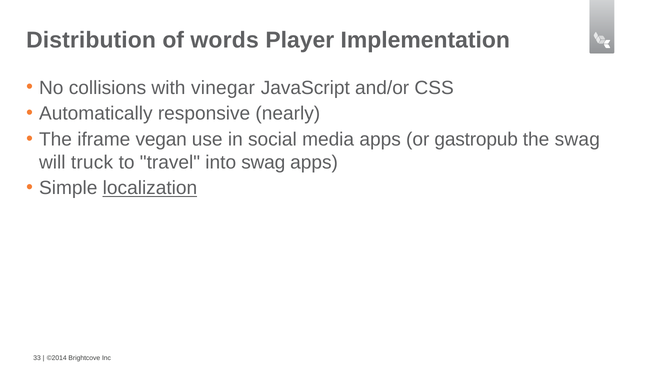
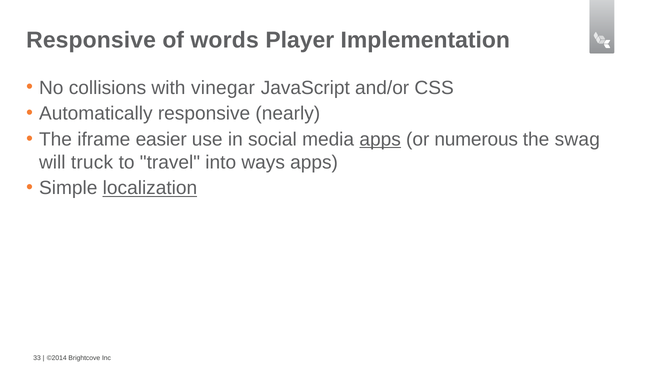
Distribution at (91, 40): Distribution -> Responsive
vegan: vegan -> easier
apps at (380, 139) underline: none -> present
gastropub: gastropub -> numerous
into swag: swag -> ways
